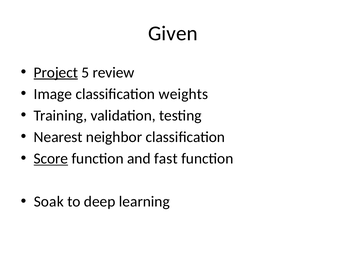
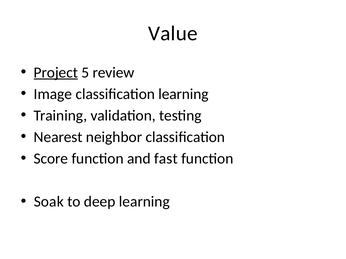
Given: Given -> Value
classification weights: weights -> learning
Score underline: present -> none
